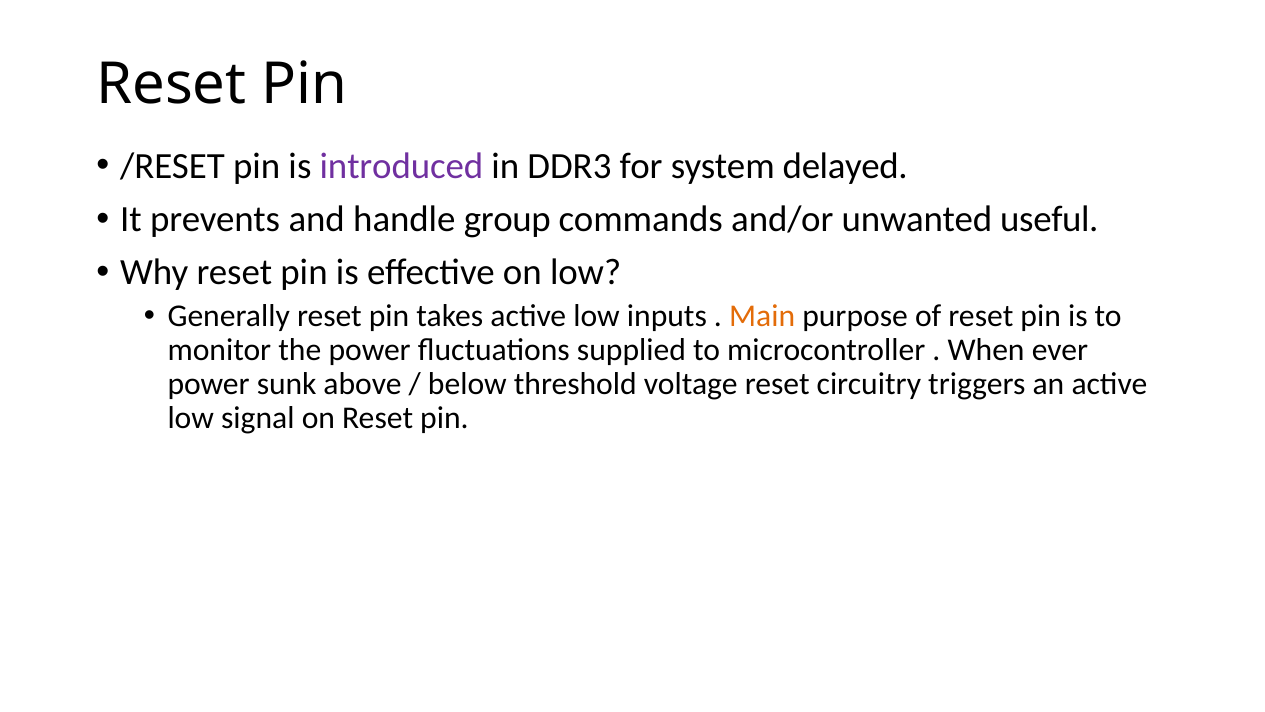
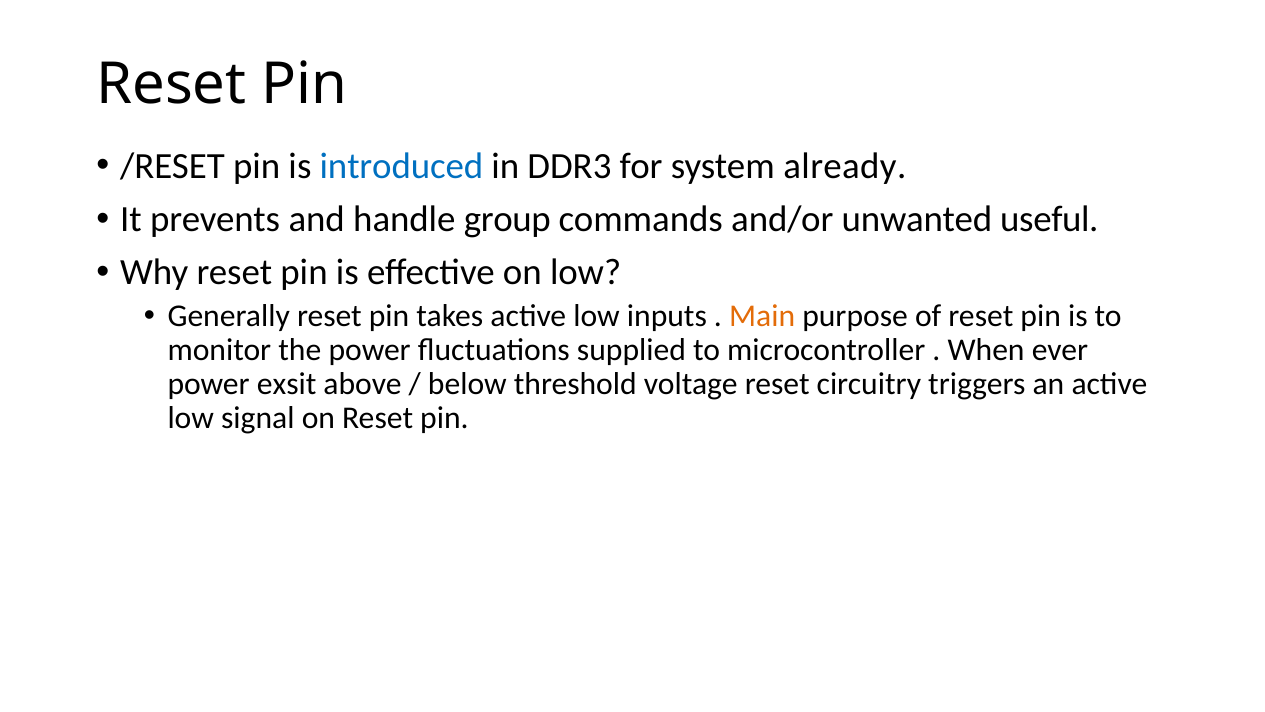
introduced colour: purple -> blue
delayed: delayed -> already
sunk: sunk -> exsit
